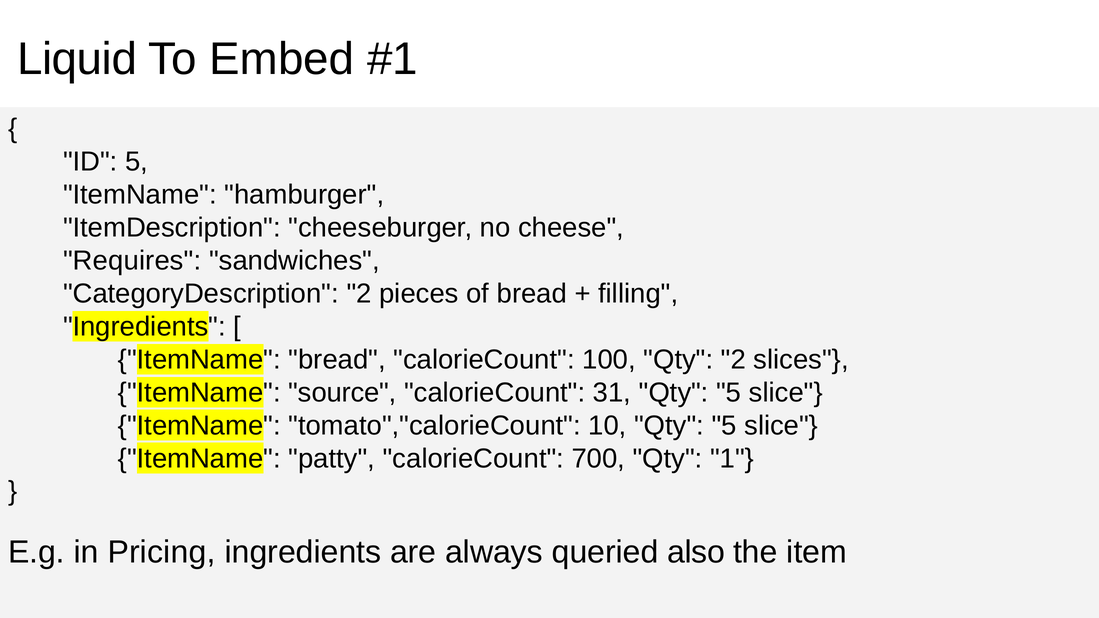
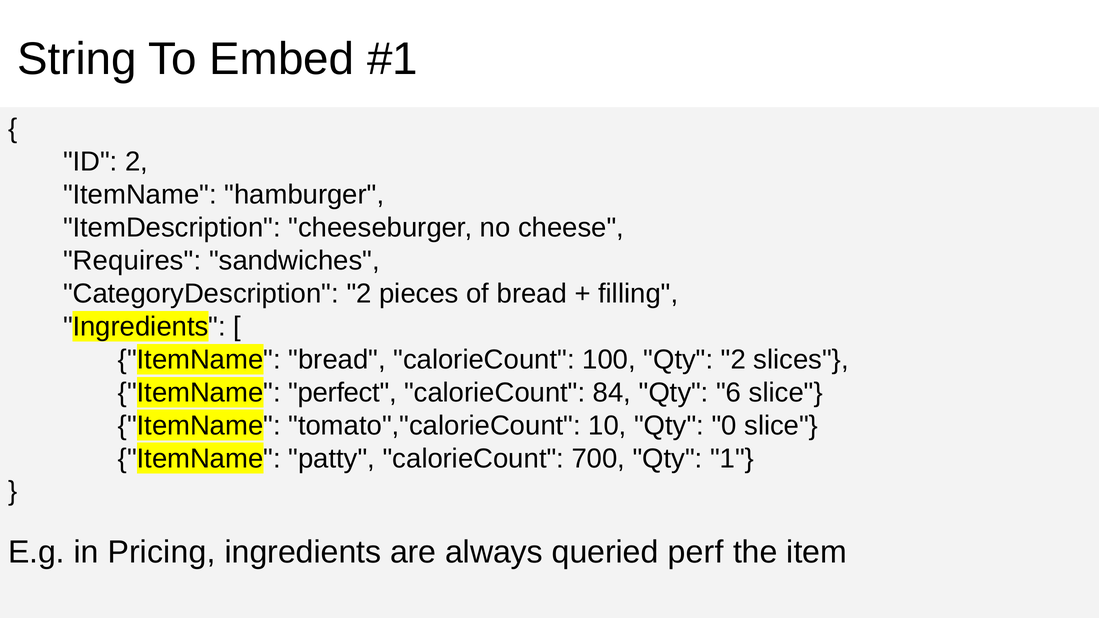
Liquid: Liquid -> String
ID 5: 5 -> 2
source: source -> perfect
31: 31 -> 84
5 at (729, 393): 5 -> 6
10 Qty 5: 5 -> 0
also: also -> perf
